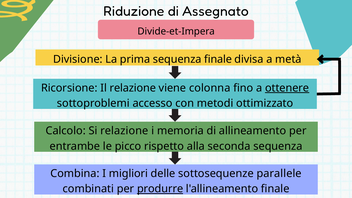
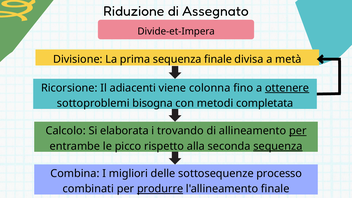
Il relazione: relazione -> adiacenti
accesso: accesso -> bisogna
ottimizzato: ottimizzato -> completata
Si relazione: relazione -> elaborata
memoria: memoria -> trovando
per at (298, 131) underline: none -> present
sequenza at (278, 146) underline: none -> present
parallele: parallele -> processo
